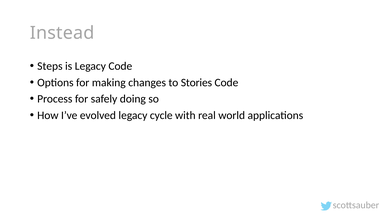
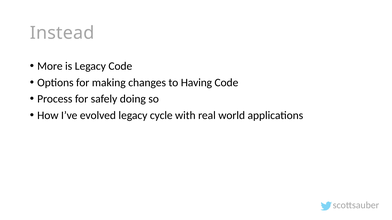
Steps: Steps -> More
Stories: Stories -> Having
